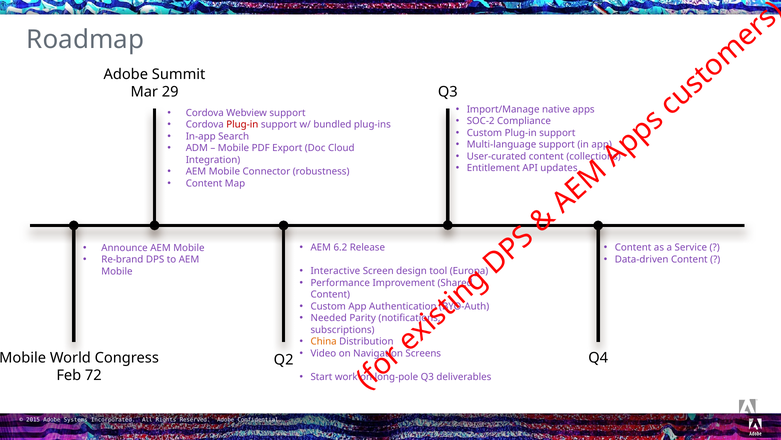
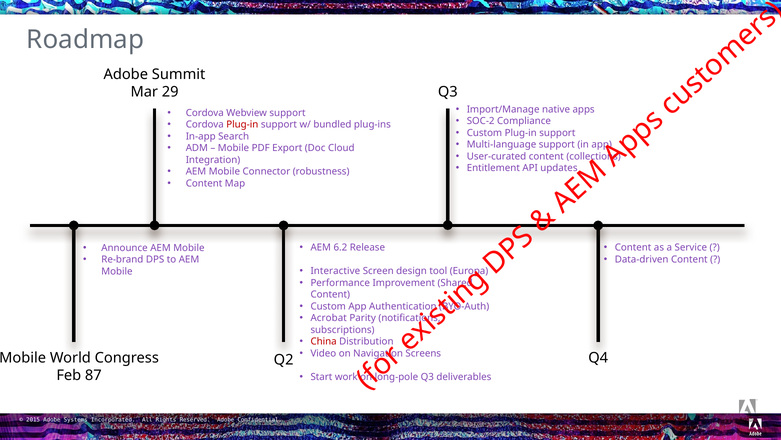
Needed: Needed -> Acrobat
China colour: orange -> red
72: 72 -> 87
